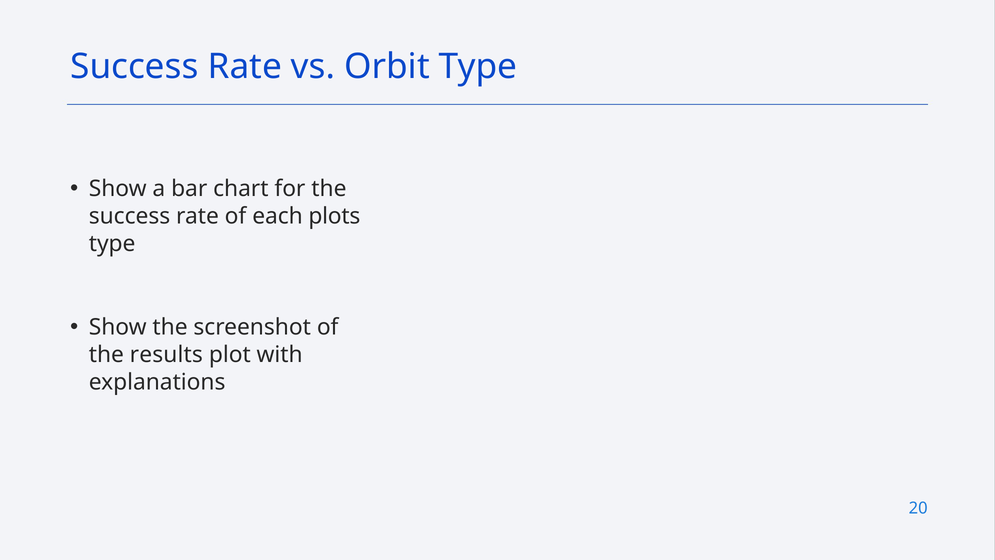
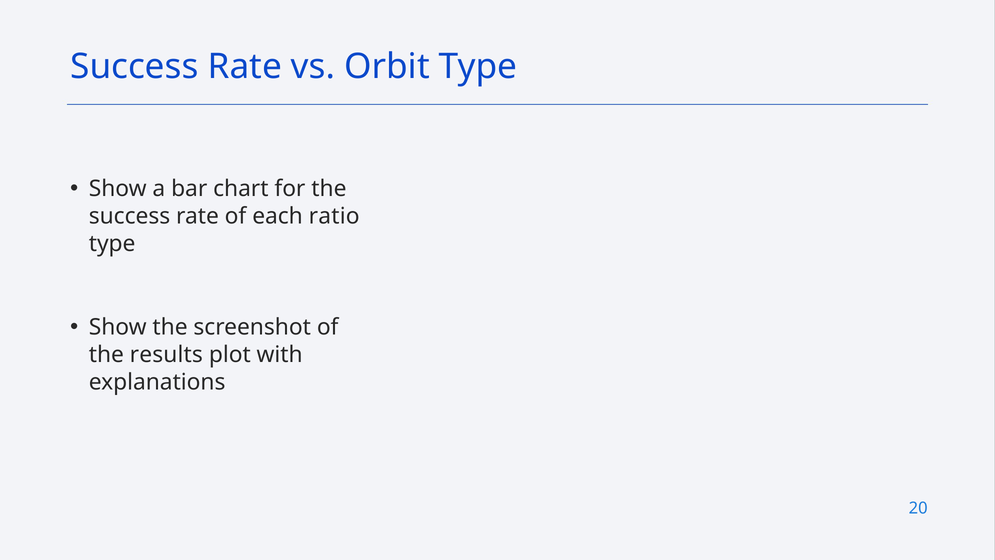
plots: plots -> ratio
